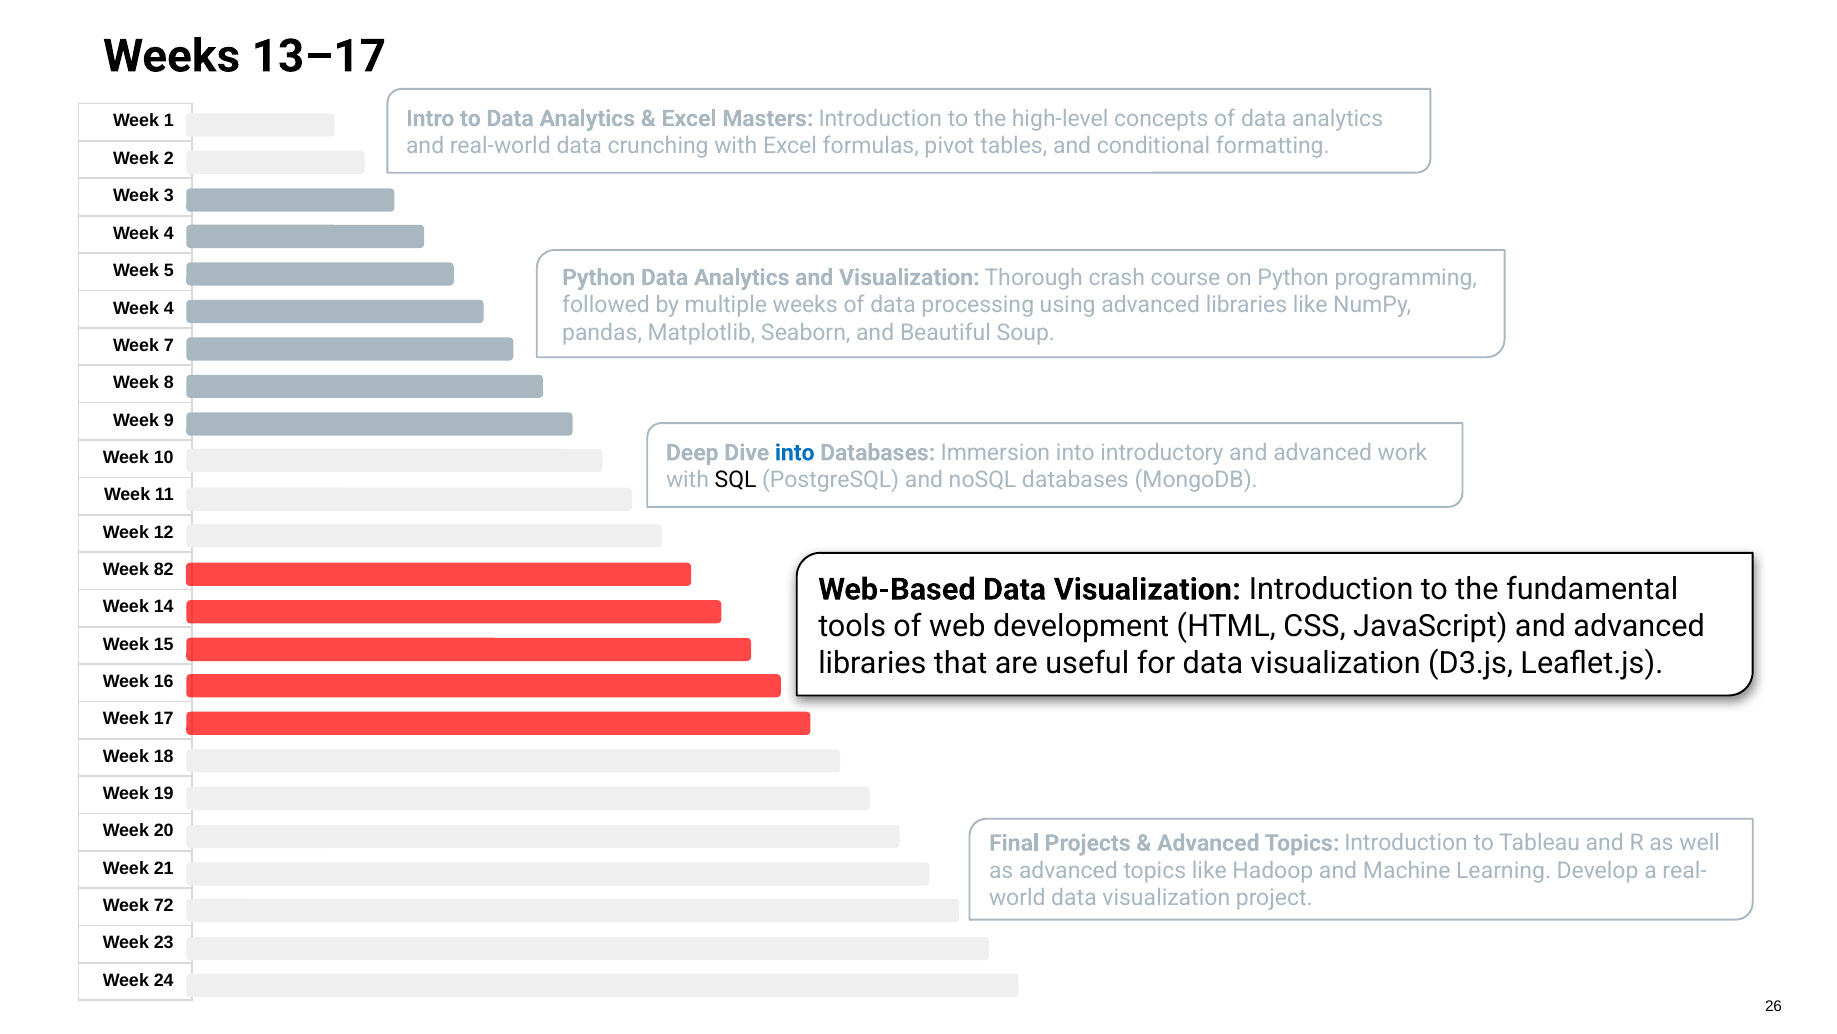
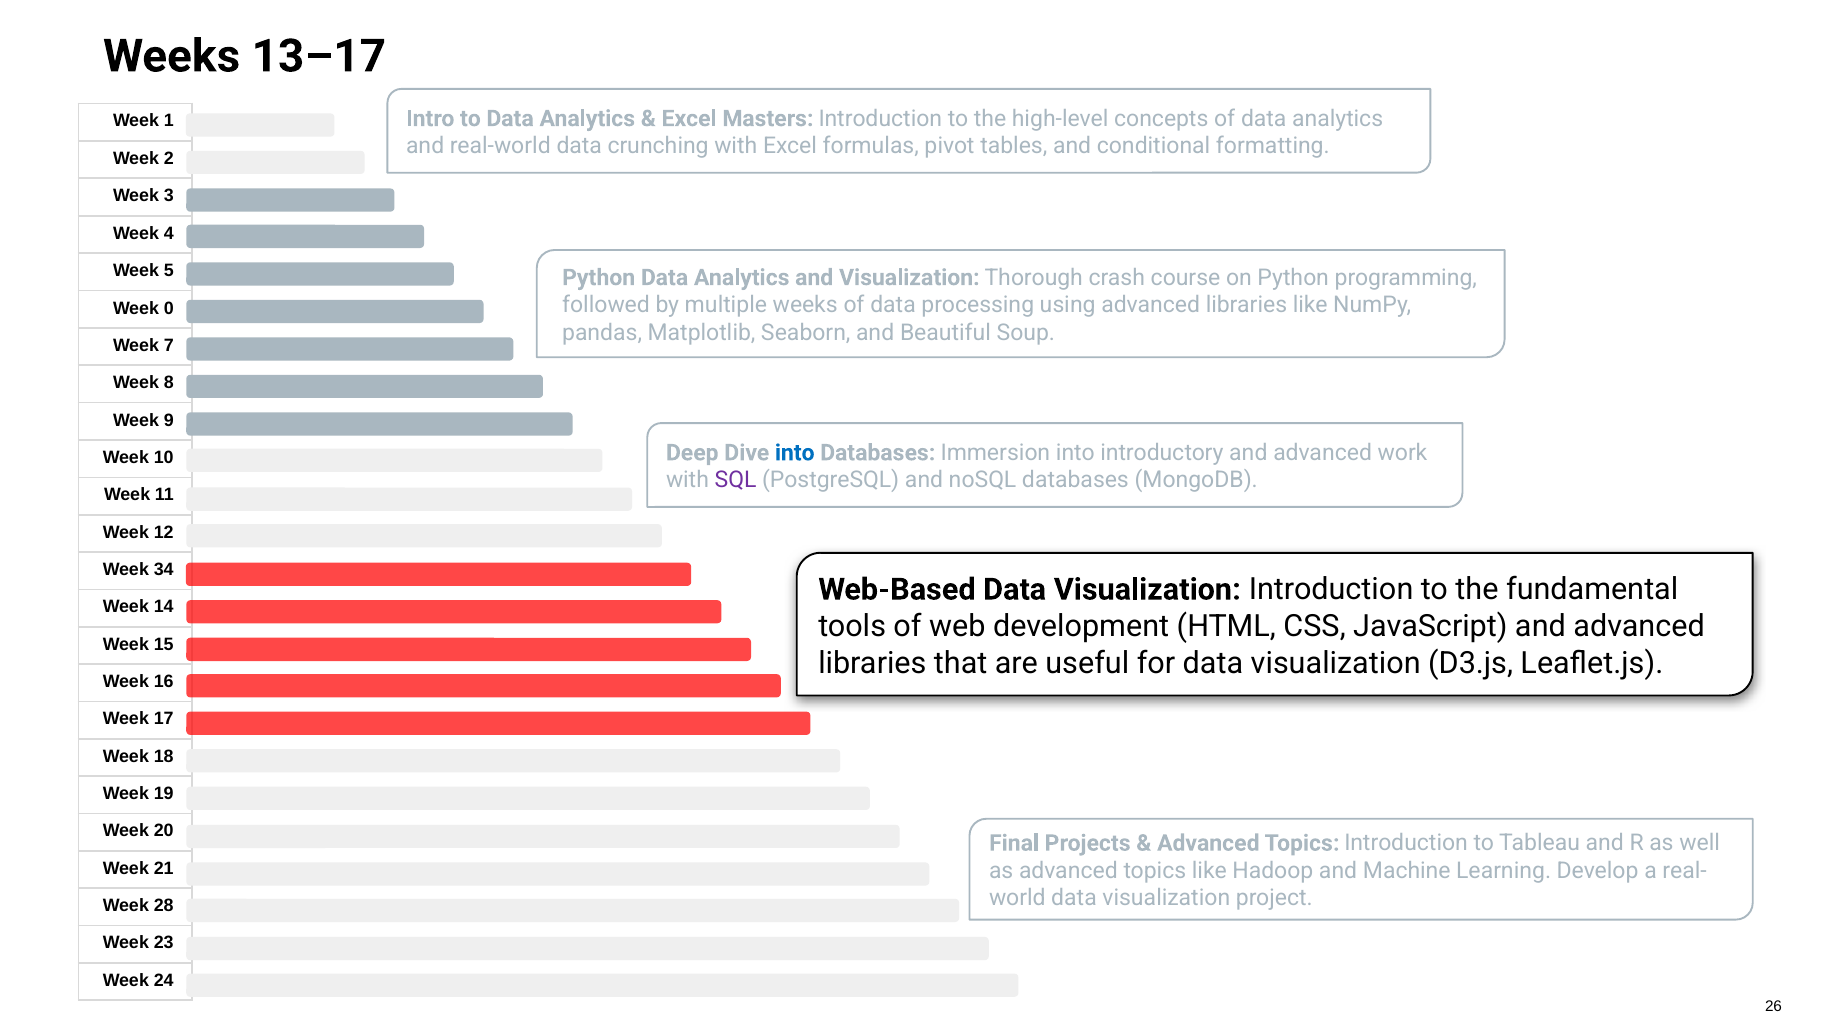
4 at (169, 308): 4 -> 0
SQL colour: black -> purple
82: 82 -> 34
72: 72 -> 28
